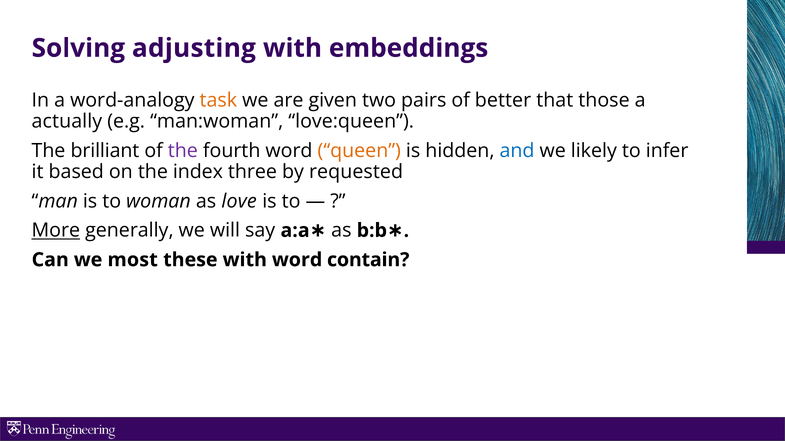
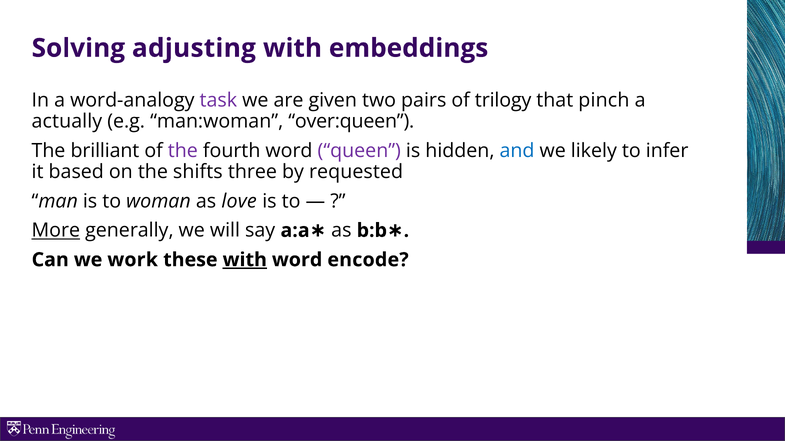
task colour: orange -> purple
better: better -> trilogy
those: those -> pinch
love:queen: love:queen -> over:queen
queen colour: orange -> purple
index: index -> shifts
most: most -> work
with at (245, 260) underline: none -> present
contain: contain -> encode
